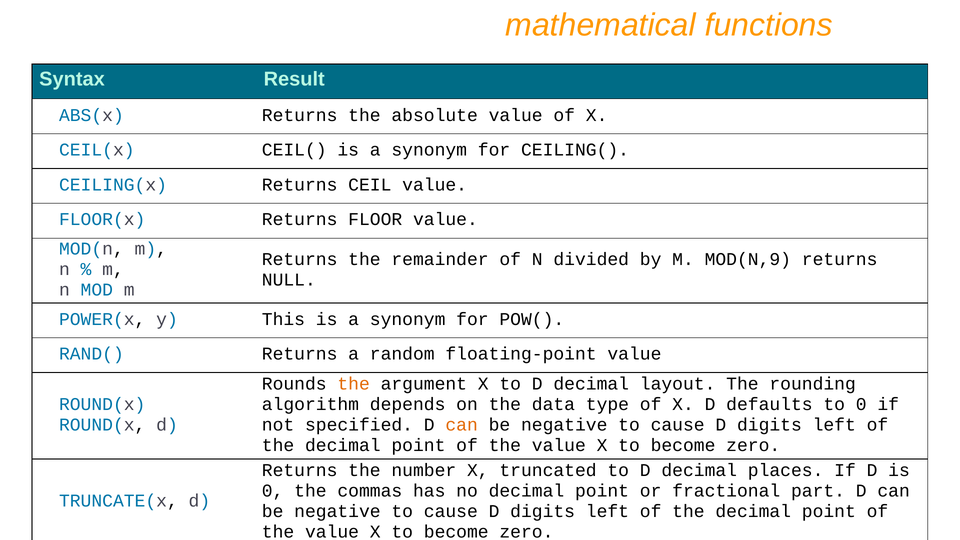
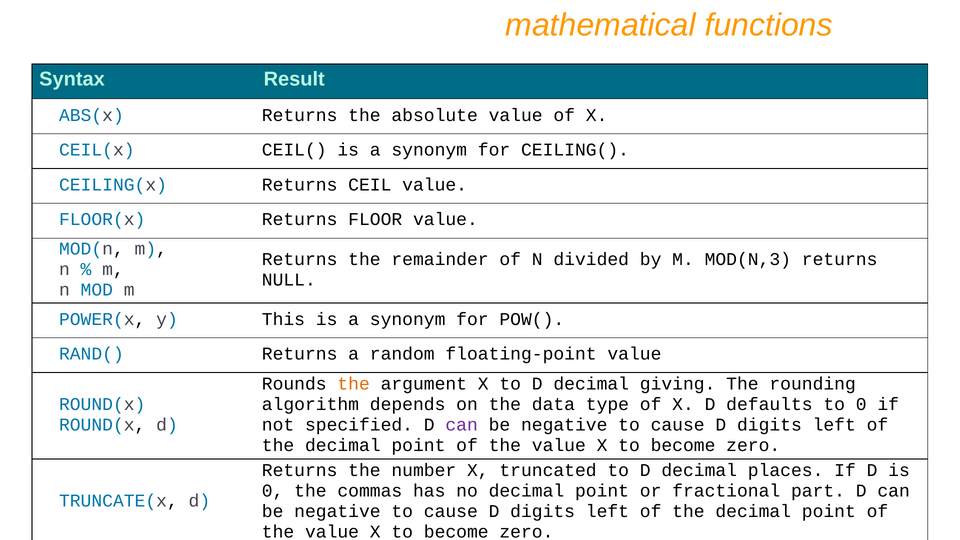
MOD(N,9: MOD(N,9 -> MOD(N,3
layout: layout -> giving
can at (462, 425) colour: orange -> purple
